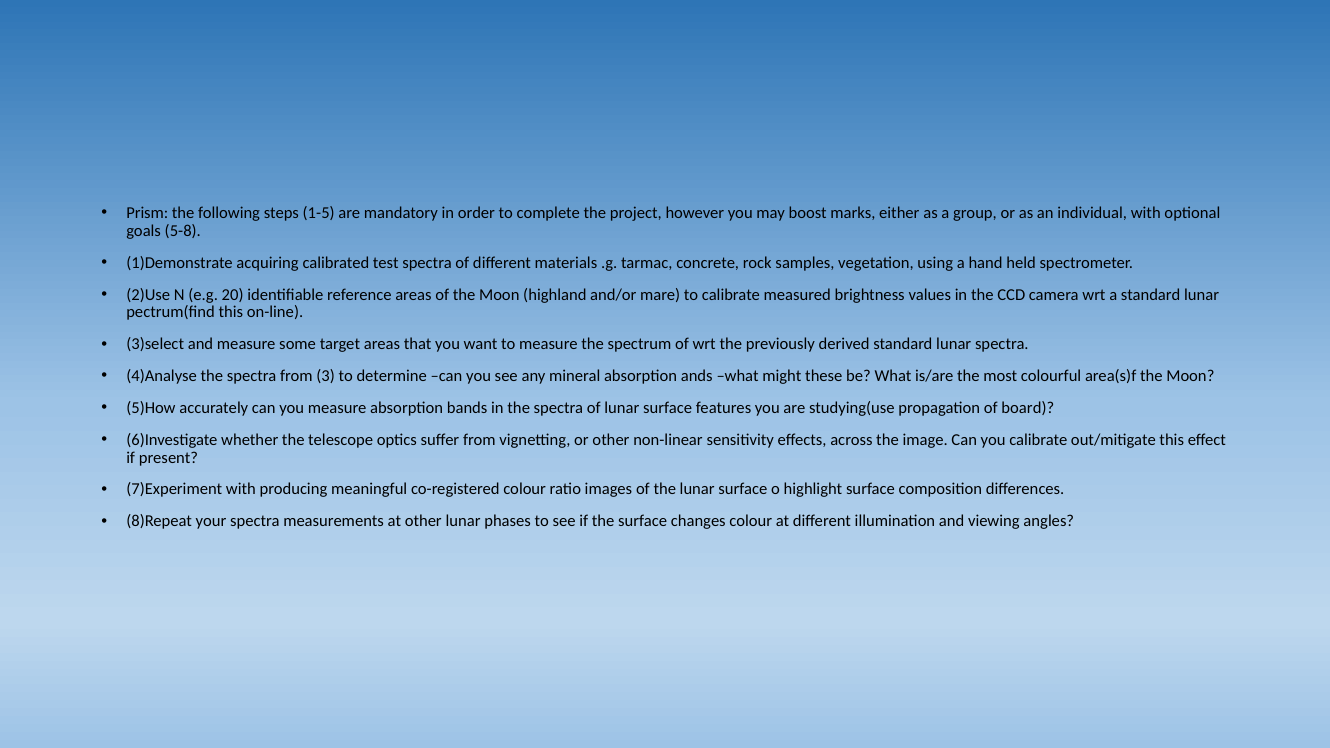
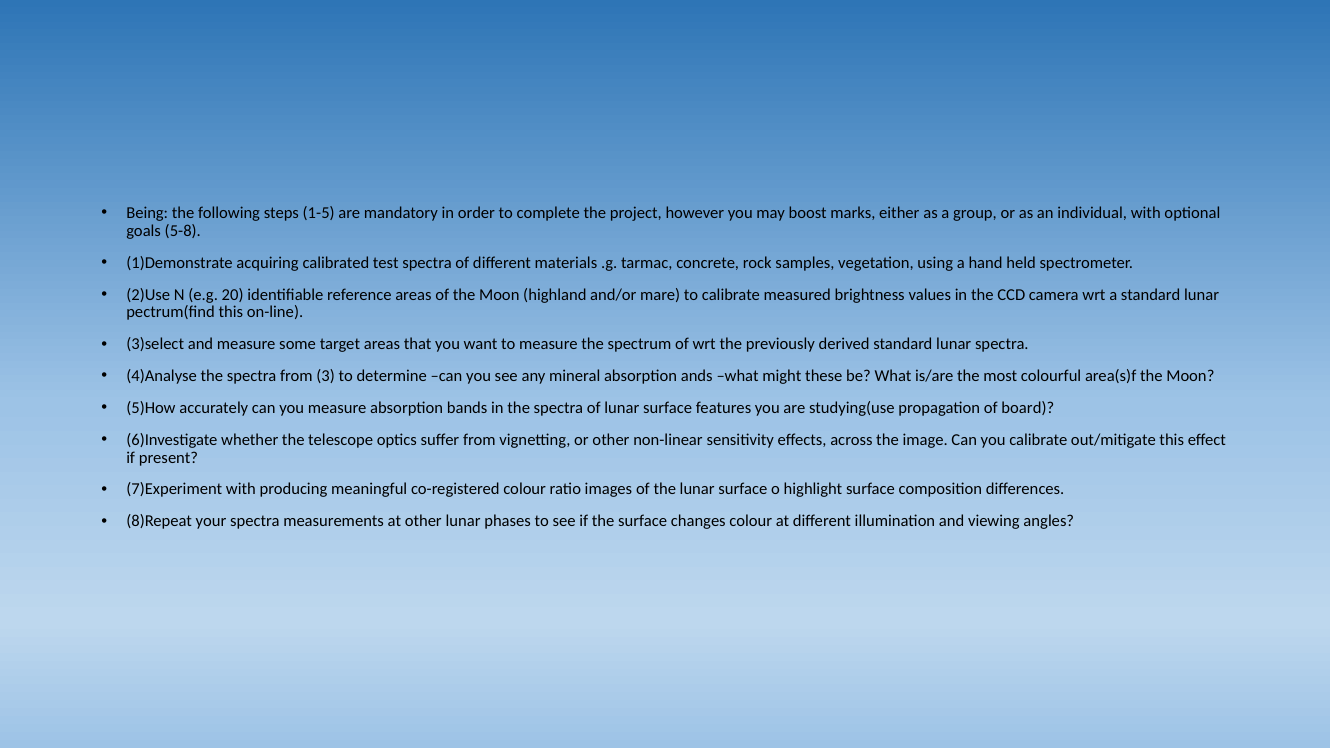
Prism: Prism -> Being
